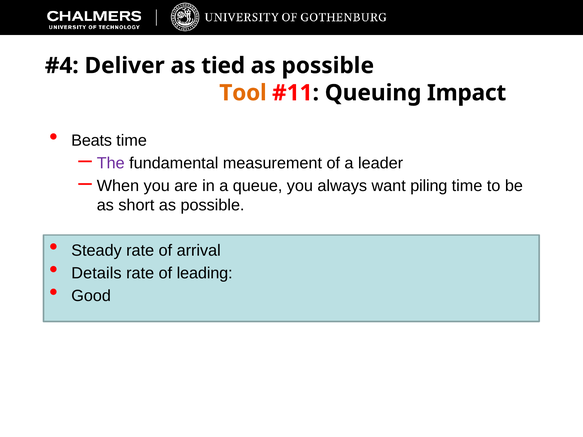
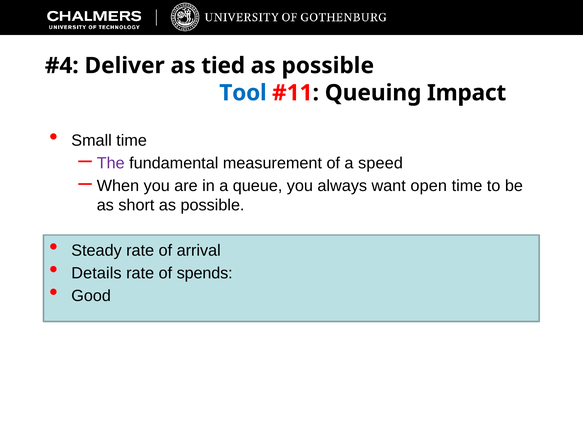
Tool colour: orange -> blue
Beats: Beats -> Small
leader: leader -> speed
piling: piling -> open
leading: leading -> spends
